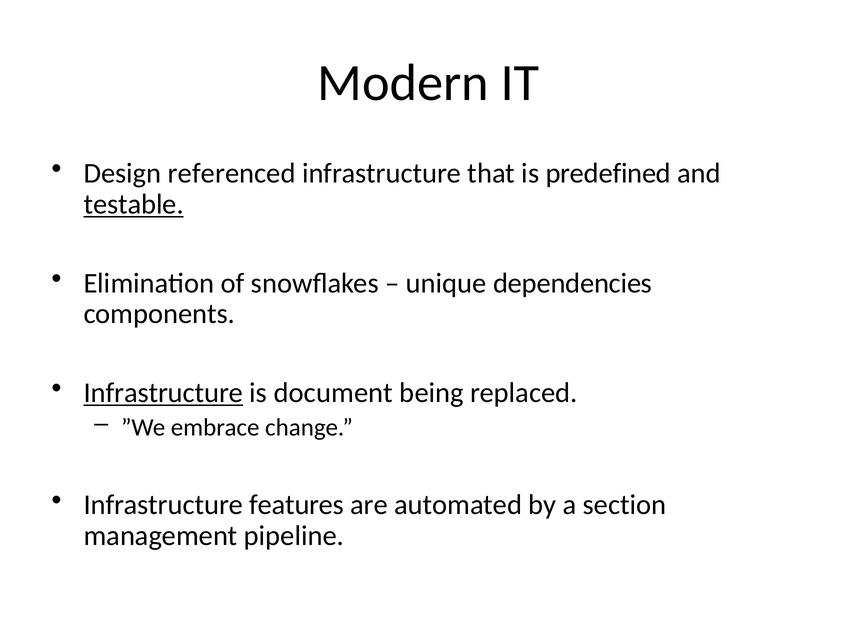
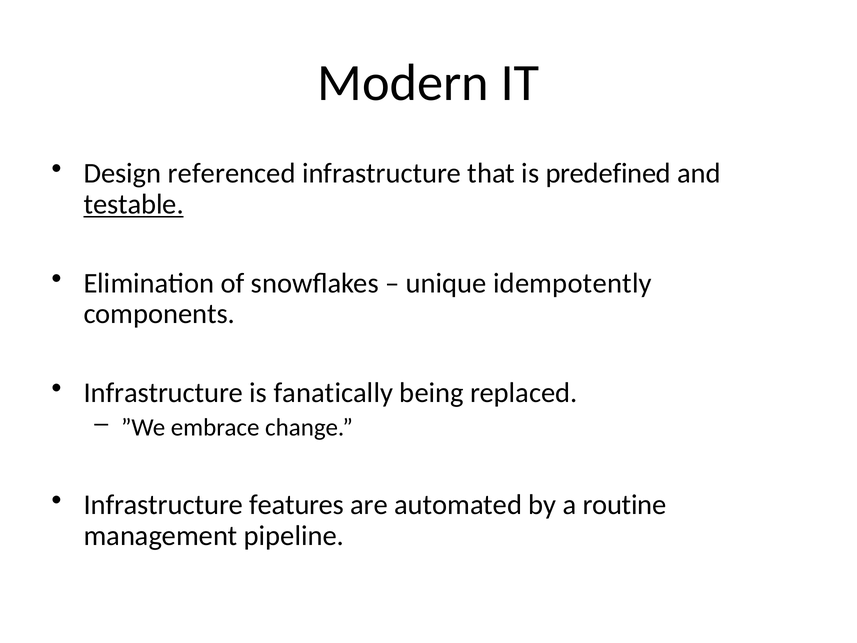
dependencies: dependencies -> idempotently
Infrastructure at (163, 393) underline: present -> none
document: document -> fanatically
section: section -> routine
